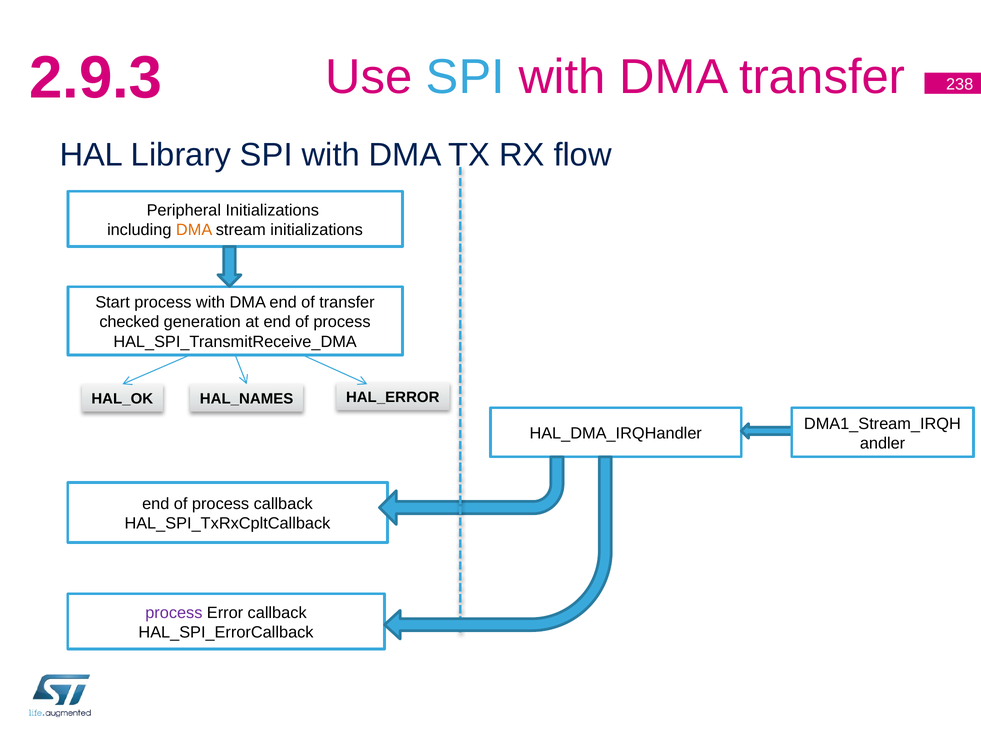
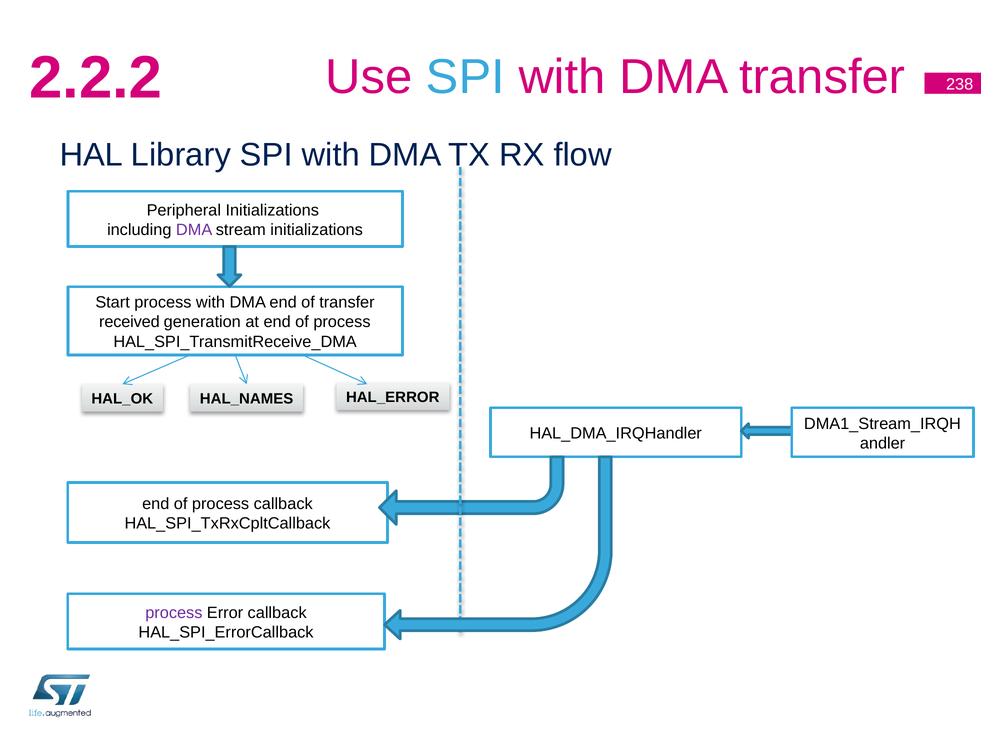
2.9.3: 2.9.3 -> 2.2.2
DMA at (194, 230) colour: orange -> purple
checked: checked -> received
